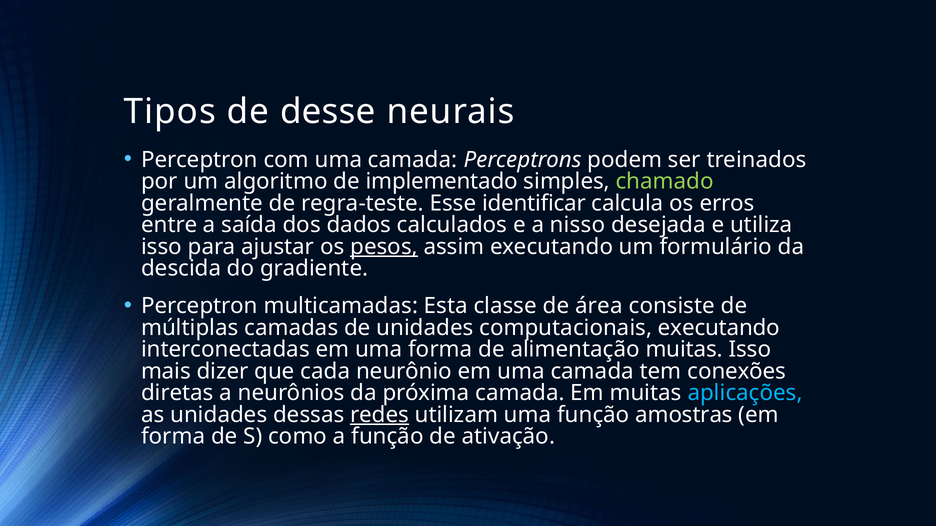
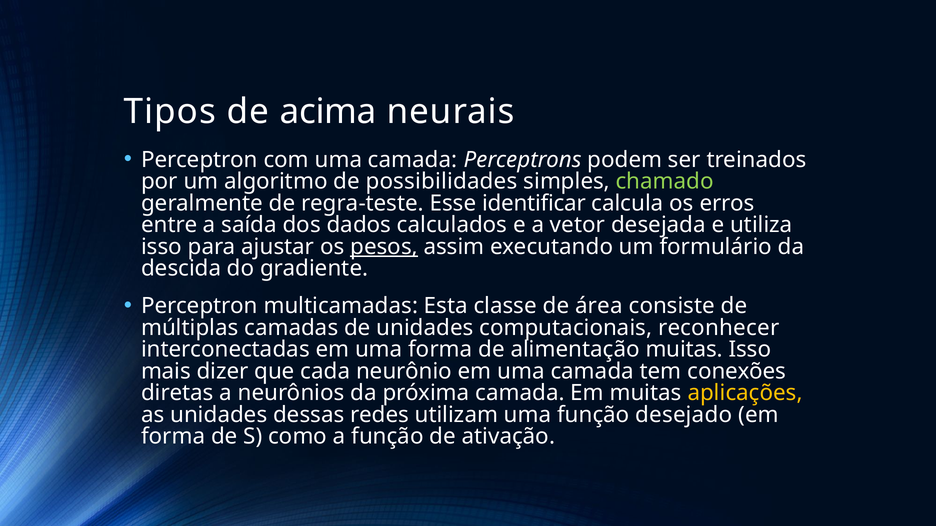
desse: desse -> acima
implementado: implementado -> possibilidades
nisso: nisso -> vetor
computacionais executando: executando -> reconhecer
aplicações colour: light blue -> yellow
redes underline: present -> none
amostras: amostras -> desejado
